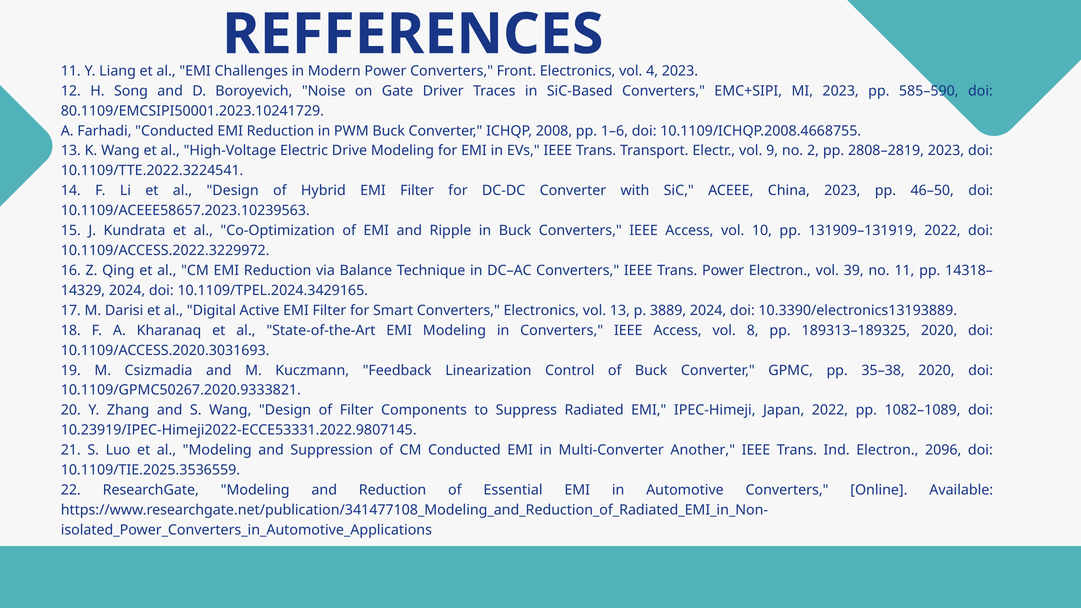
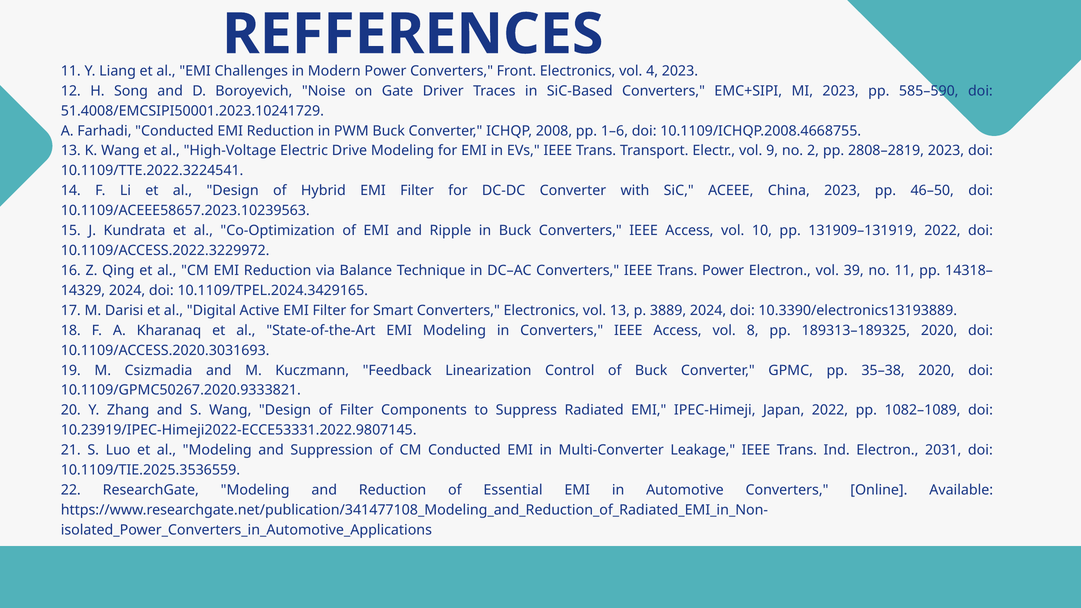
80.1109/EMCSIPI50001.2023.10241729: 80.1109/EMCSIPI50001.2023.10241729 -> 51.4008/EMCSIPI50001.2023.10241729
Another: Another -> Leakage
2096: 2096 -> 2031
